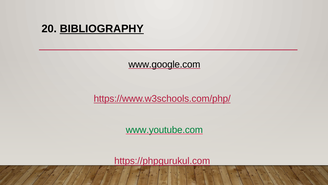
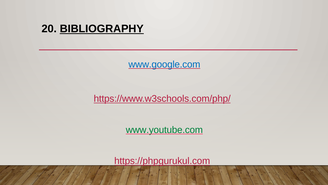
www.google.com colour: black -> blue
